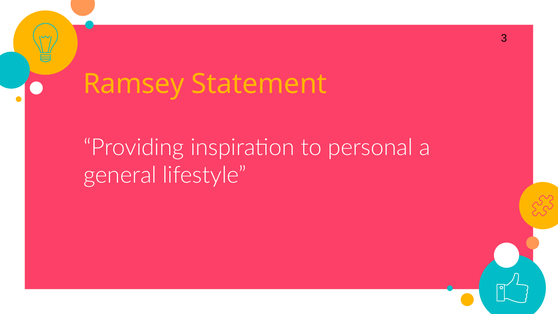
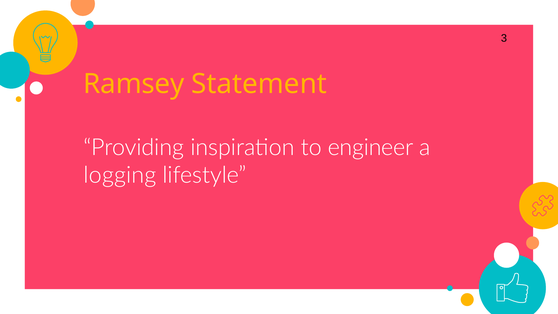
personal: personal -> engineer
general: general -> logging
